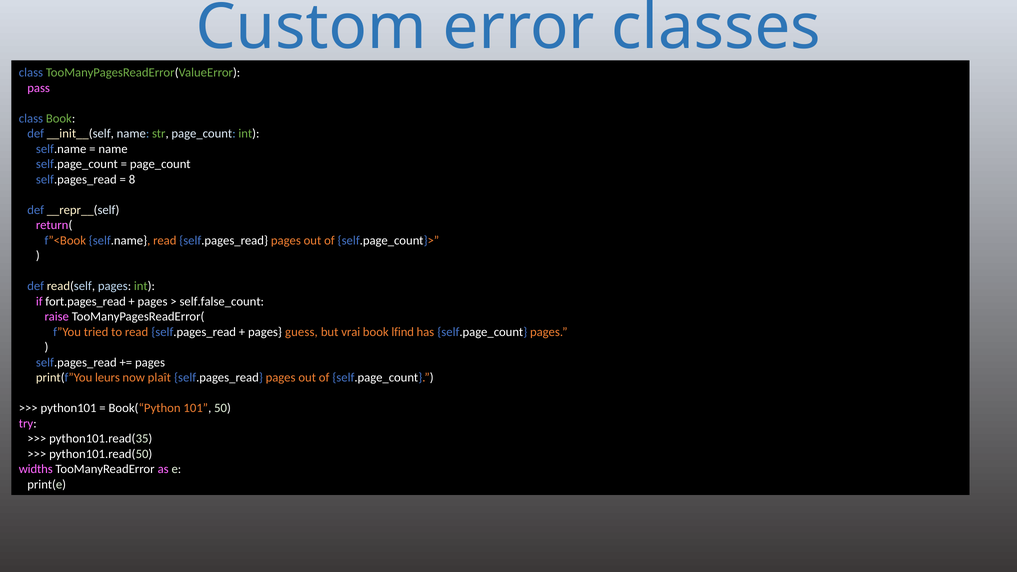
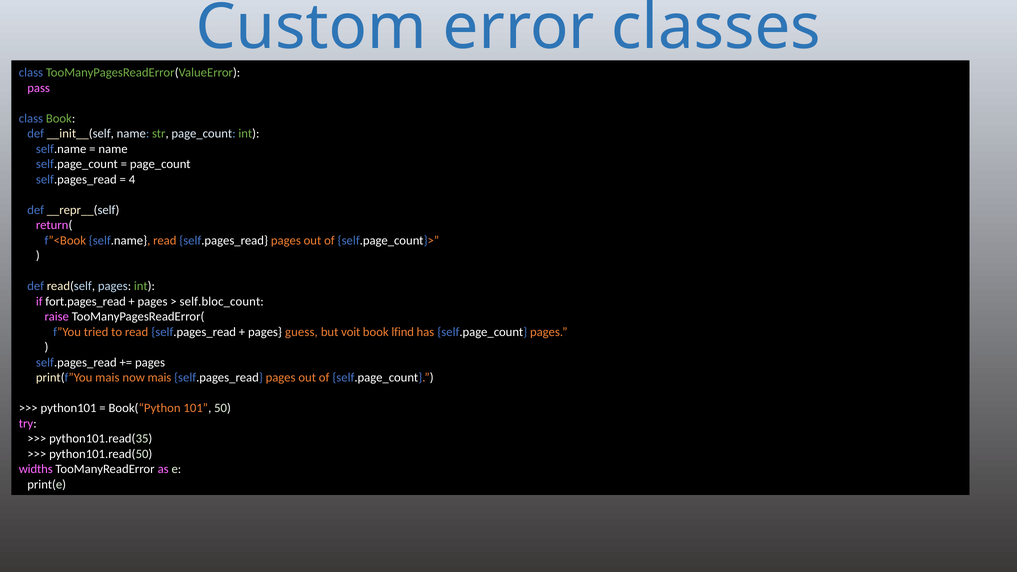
8: 8 -> 4
self.false_count: self.false_count -> self.bloc_count
vrai: vrai -> voit
print(f”You leurs: leurs -> mais
now plaît: plaît -> mais
